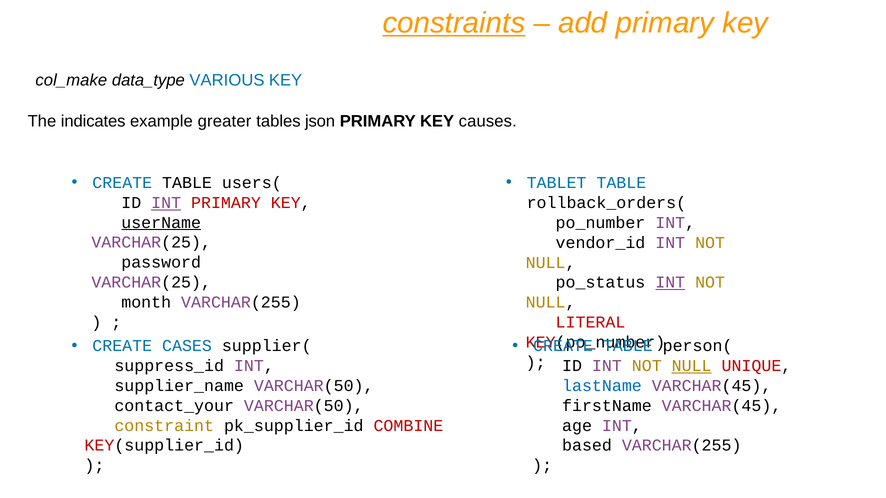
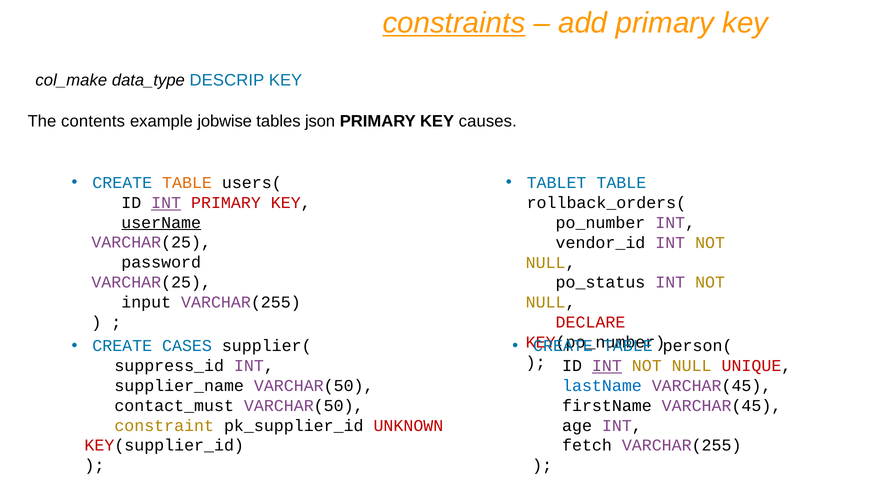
VARIOUS: VARIOUS -> DESCRIP
indicates: indicates -> contents
greater: greater -> jobwise
TABLE at (187, 183) colour: black -> orange
INT at (670, 283) underline: present -> none
month: month -> input
LITERAL: LITERAL -> DECLARE
INT at (607, 366) underline: none -> present
NULL at (692, 366) underline: present -> none
contact_your: contact_your -> contact_must
COMBINE: COMBINE -> UNKNOWN
based: based -> fetch
